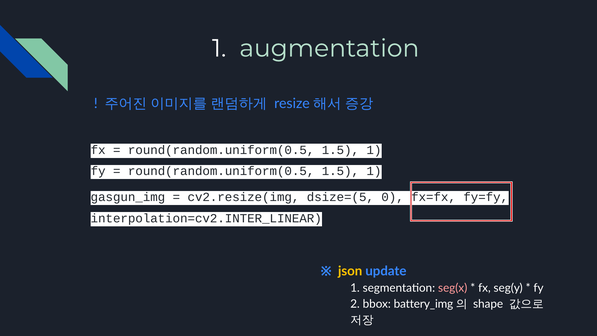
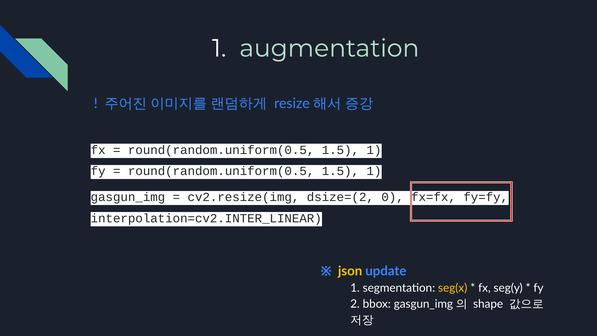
dsize=(5: dsize=(5 -> dsize=(2
seg(x colour: pink -> yellow
bbox battery_img: battery_img -> gasgun_img
